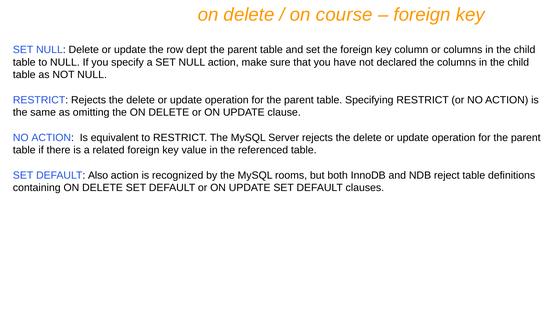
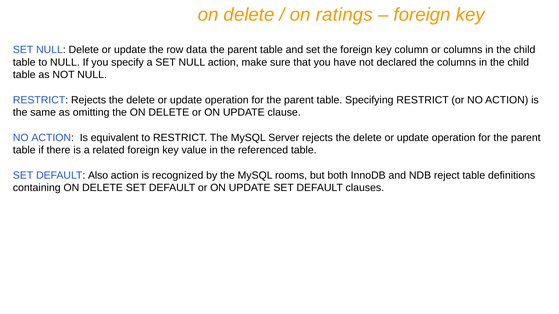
course: course -> ratings
dept: dept -> data
